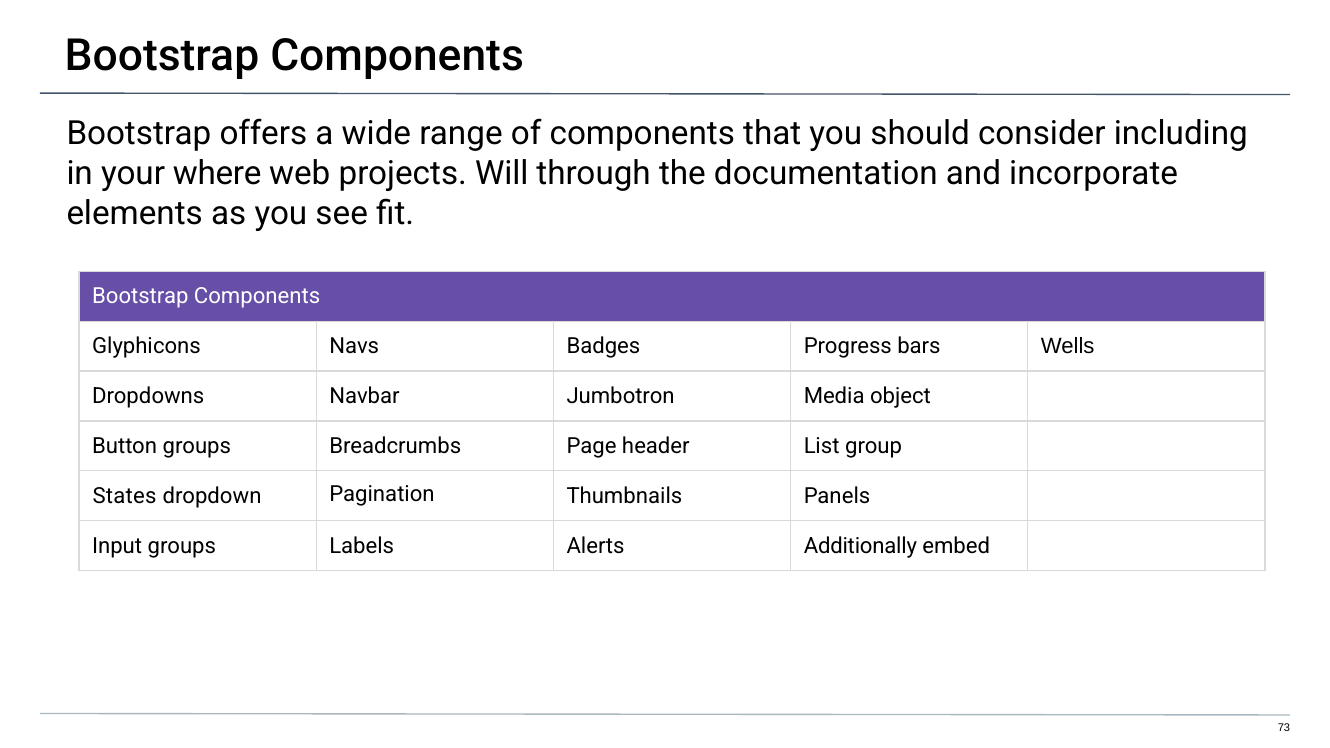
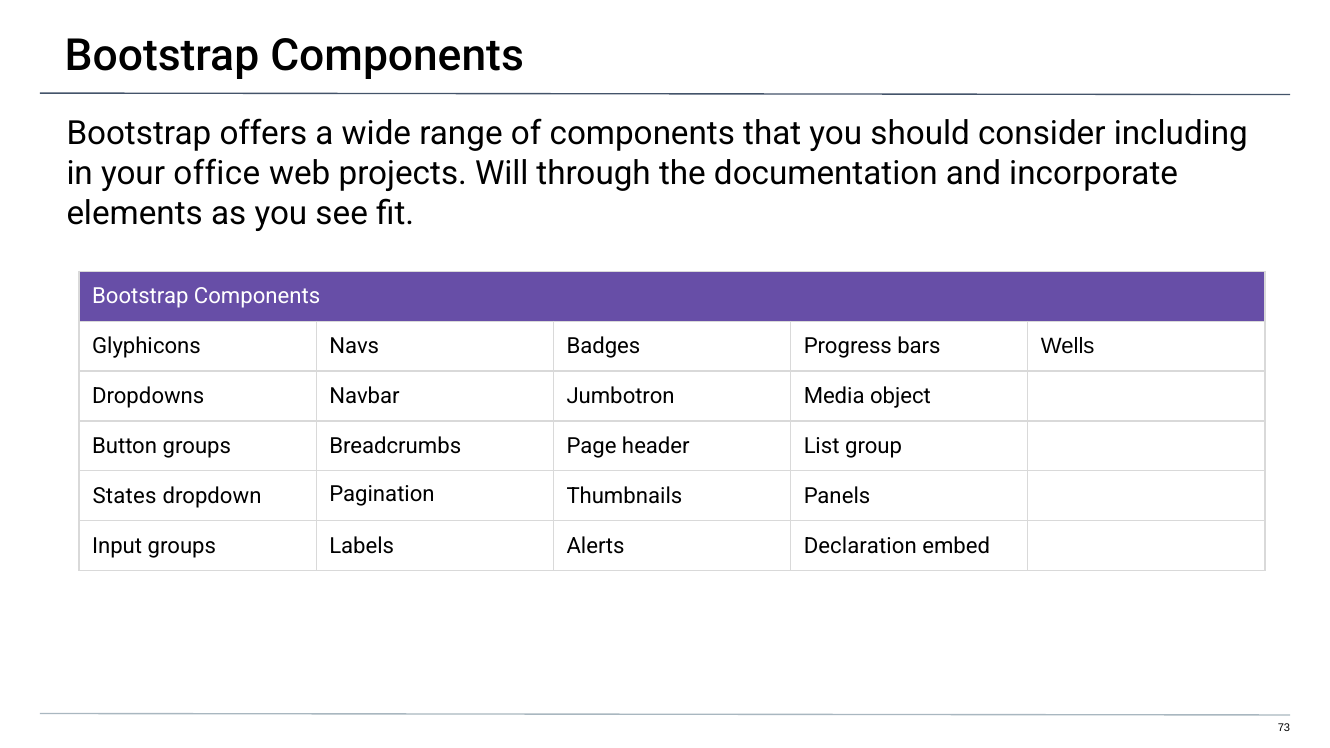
where: where -> office
Additionally: Additionally -> Declaration
